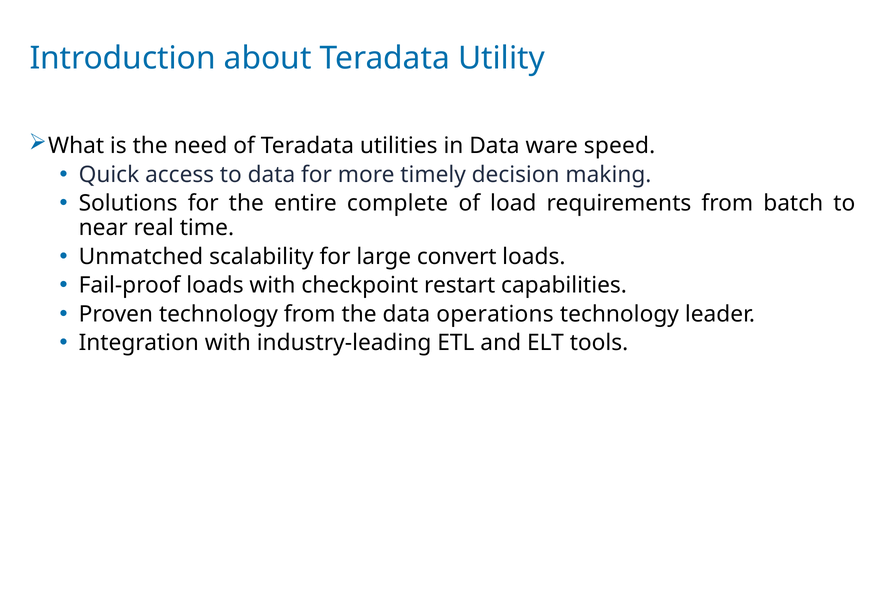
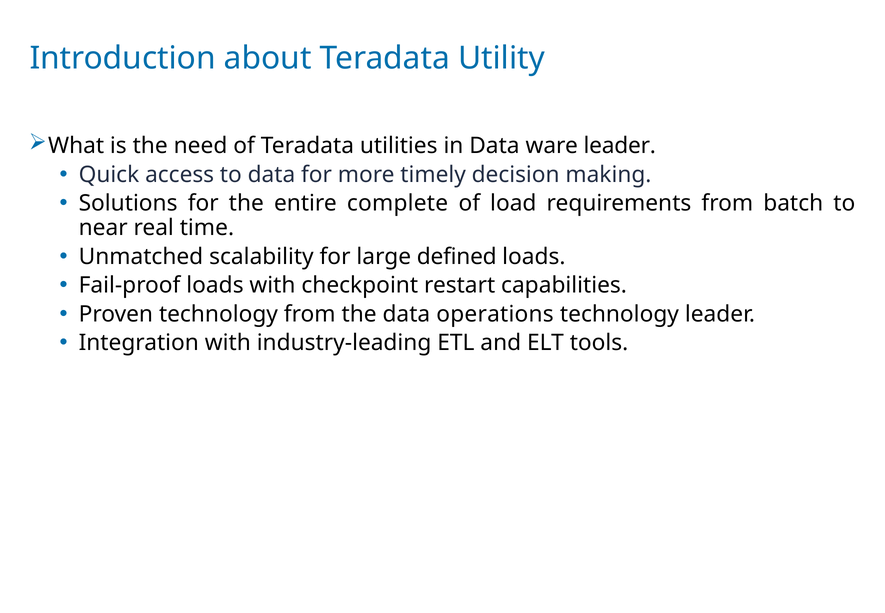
ware speed: speed -> leader
convert: convert -> defined
